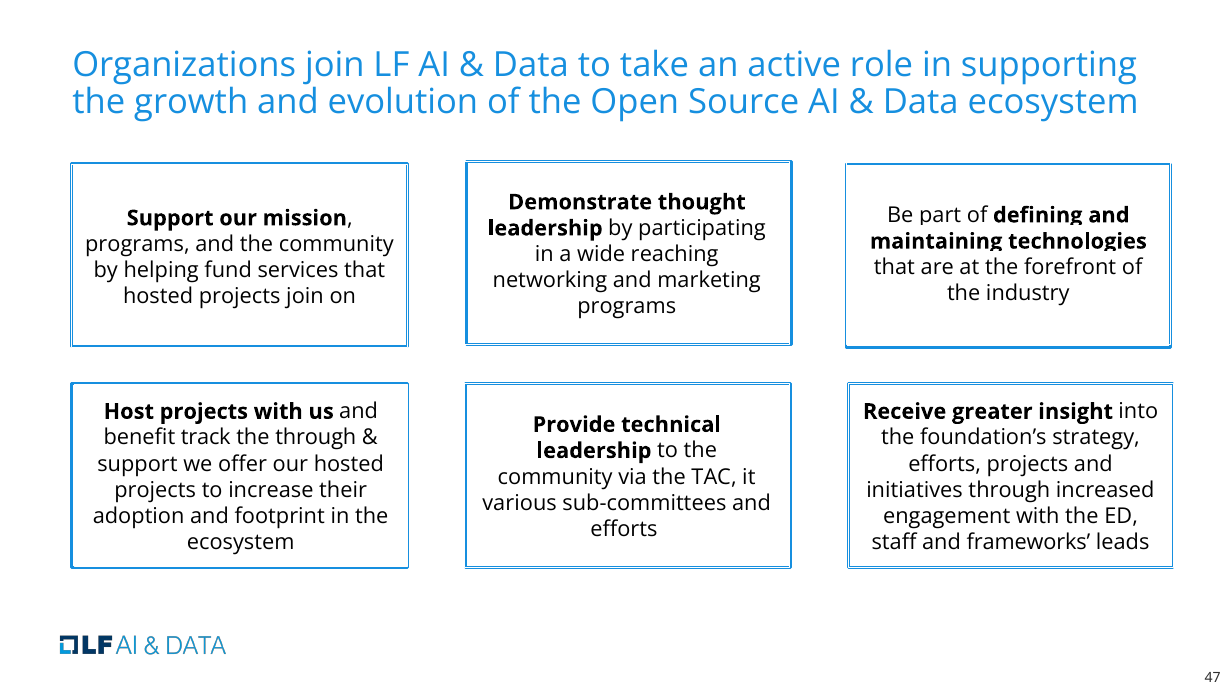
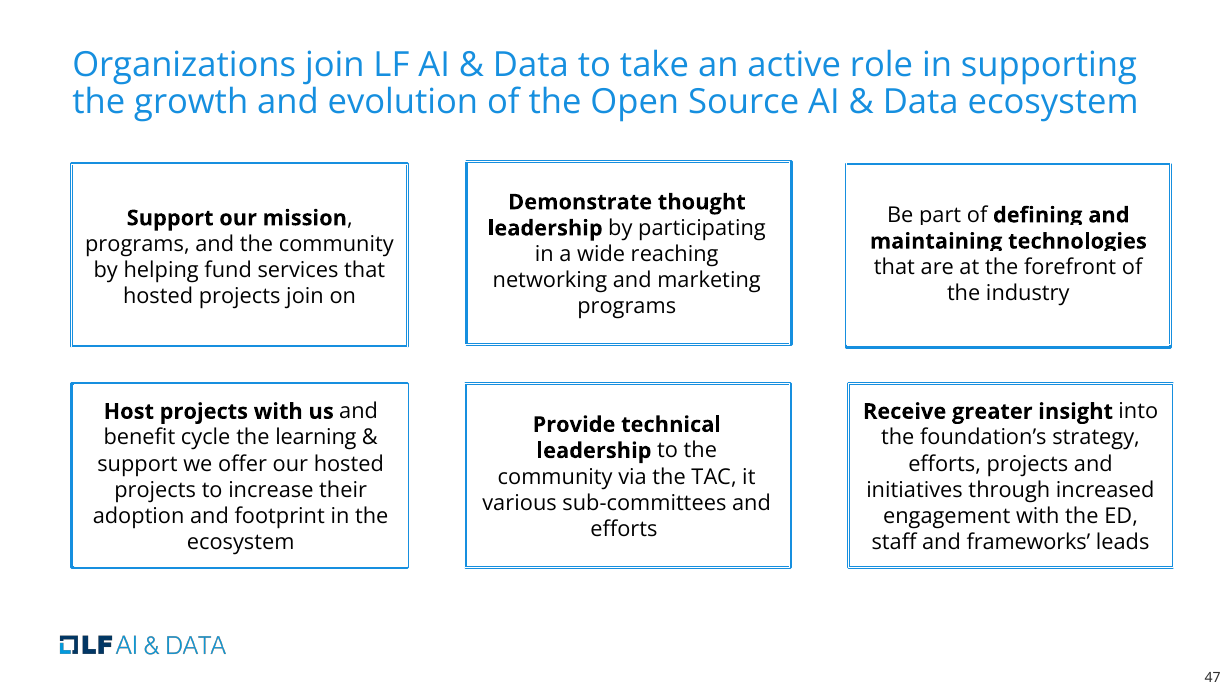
track: track -> cycle
the through: through -> learning
